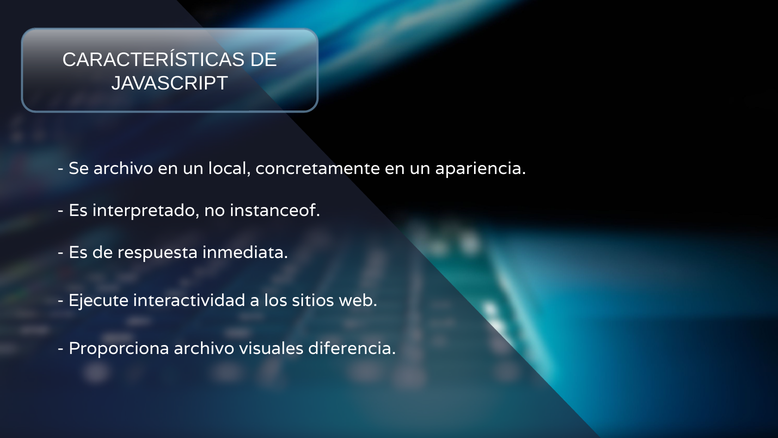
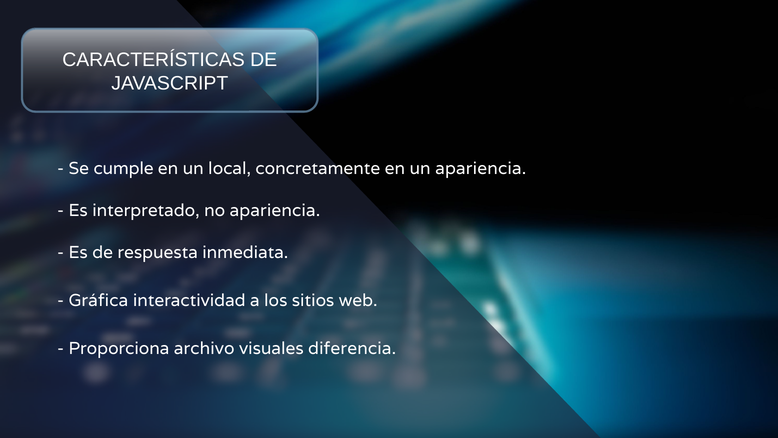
Se archivo: archivo -> cumple
no instanceof: instanceof -> apariencia
Ejecute: Ejecute -> Gráfica
